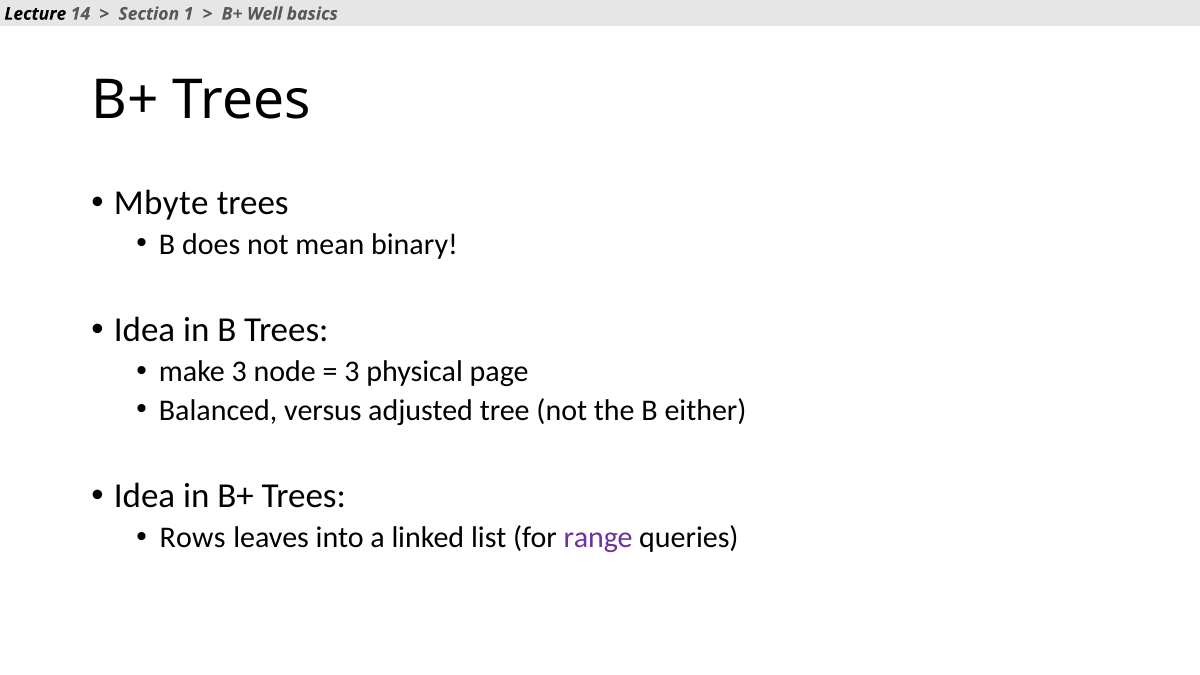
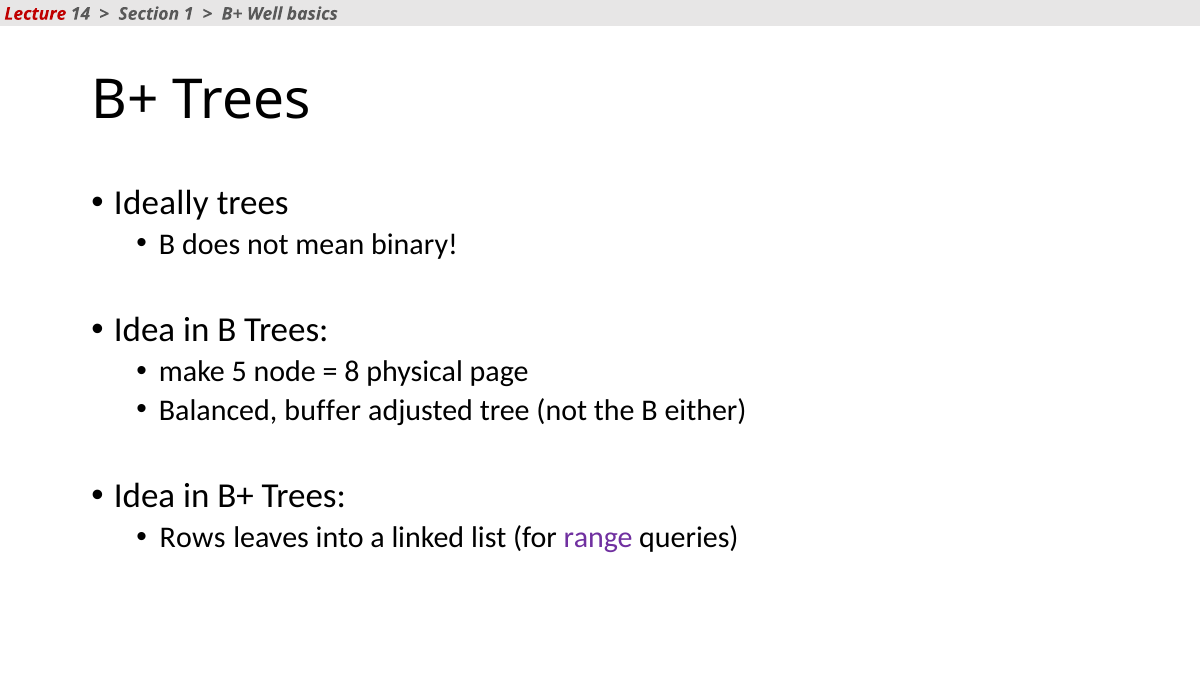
Lecture colour: black -> red
Mbyte: Mbyte -> Ideally
make 3: 3 -> 5
3 at (352, 372): 3 -> 8
versus: versus -> buffer
